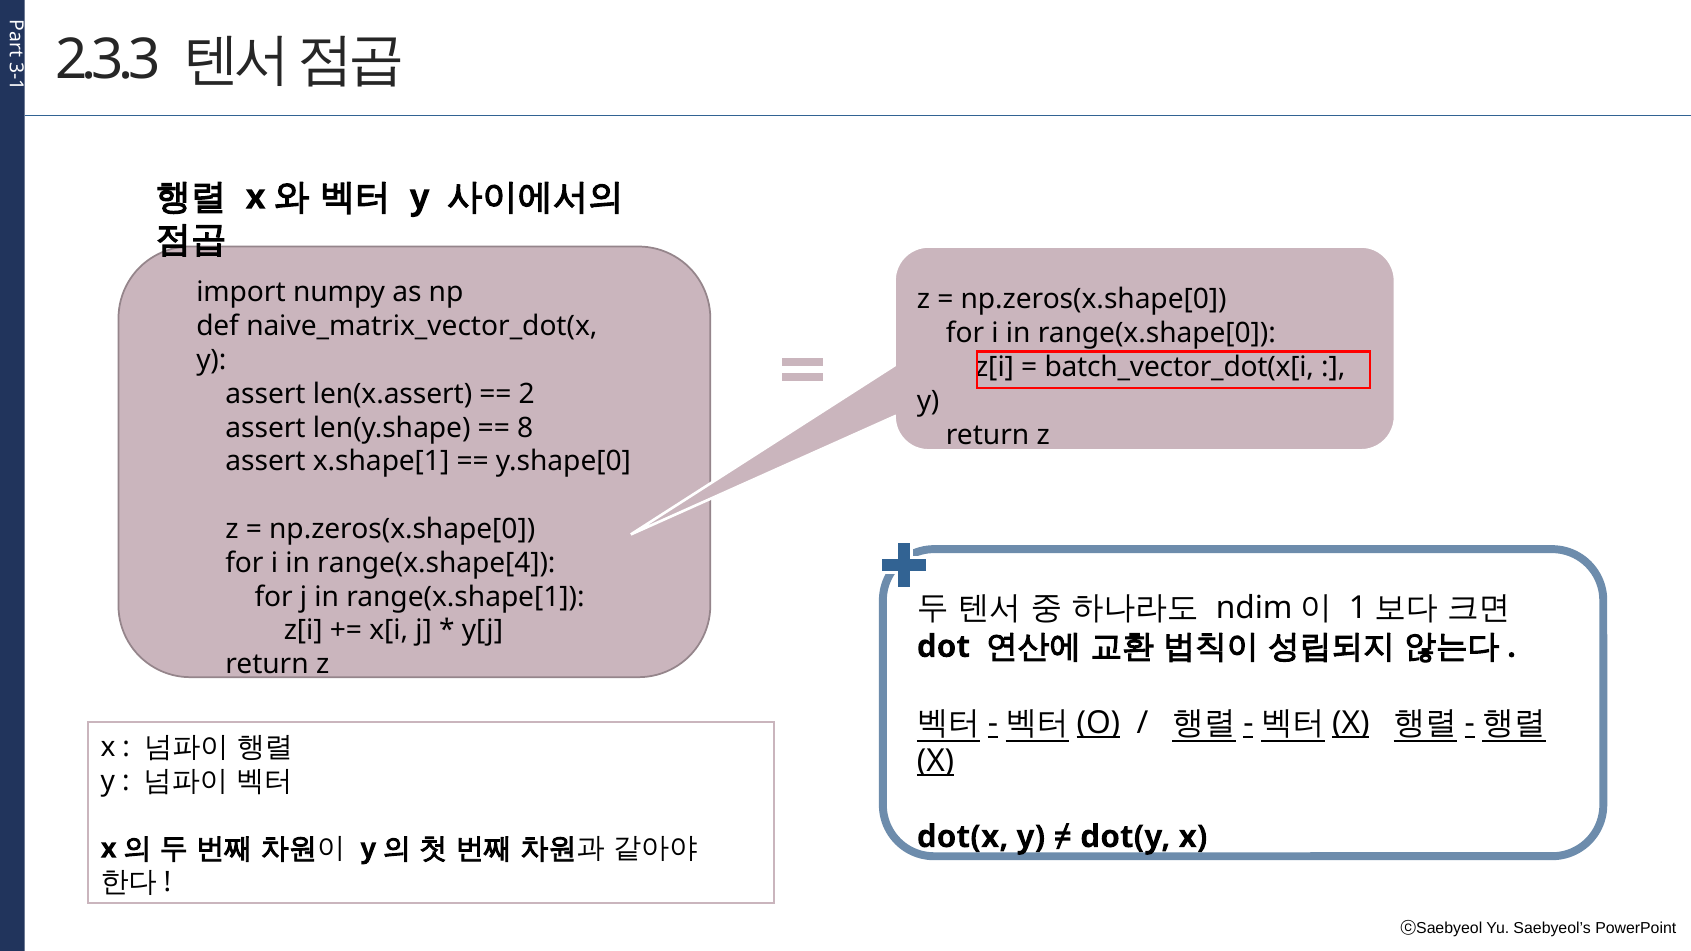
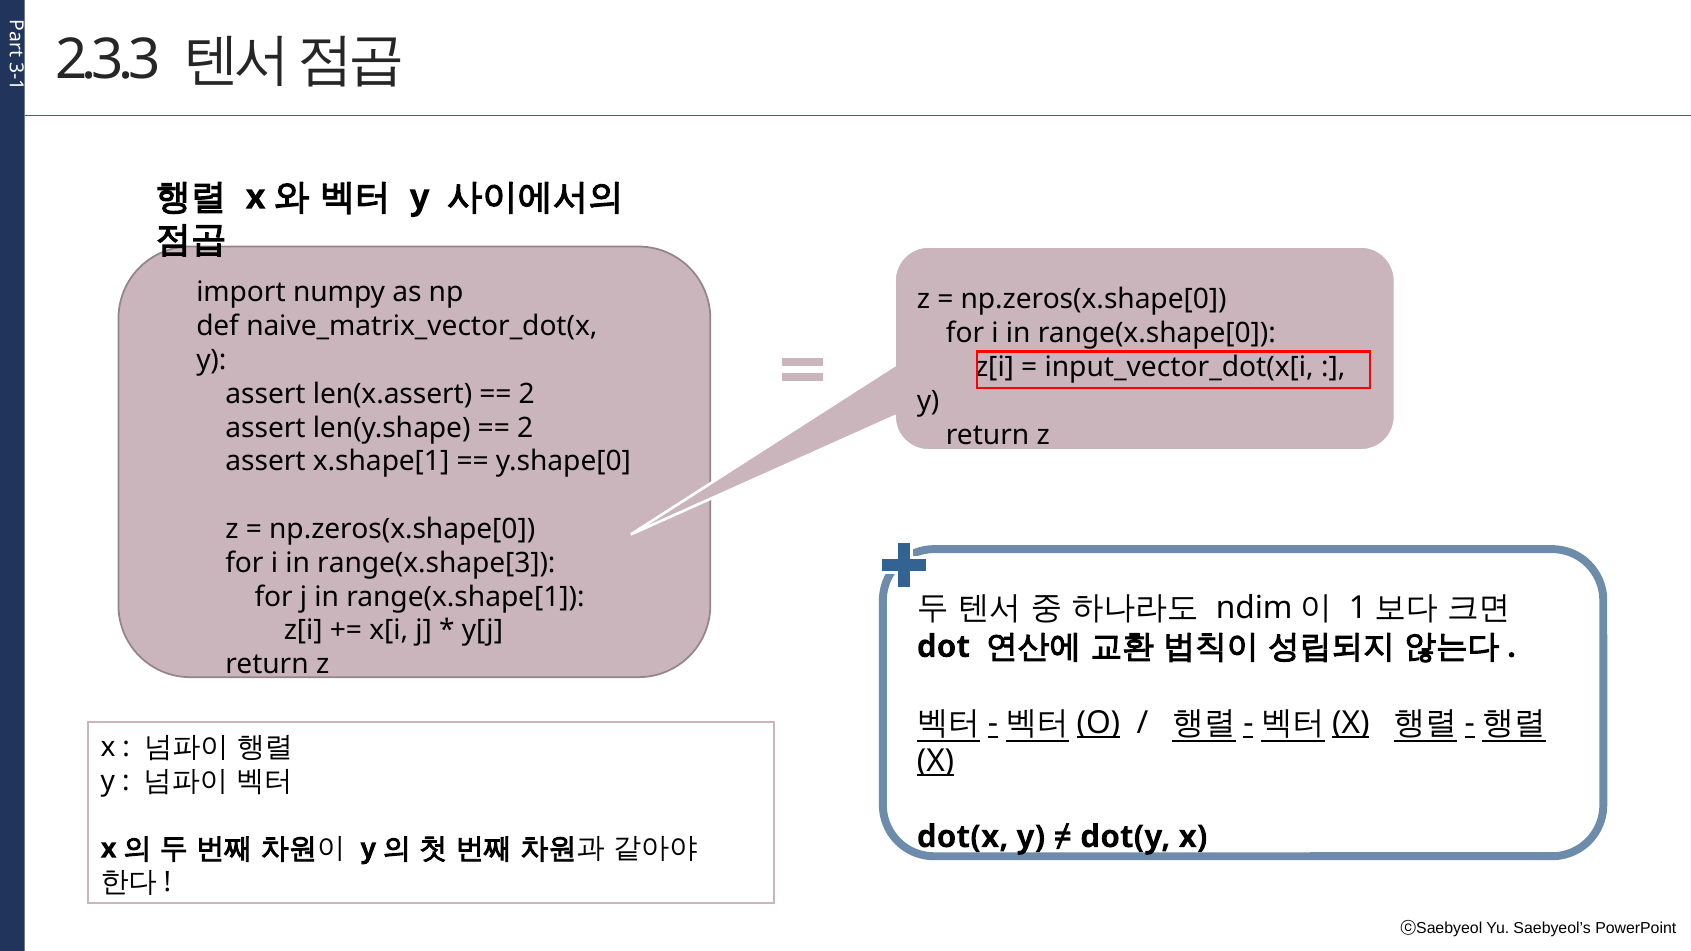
batch_vector_dot(x[i: batch_vector_dot(x[i -> input_vector_dot(x[i
8 at (525, 428): 8 -> 2
range(x.shape[4: range(x.shape[4 -> range(x.shape[3
